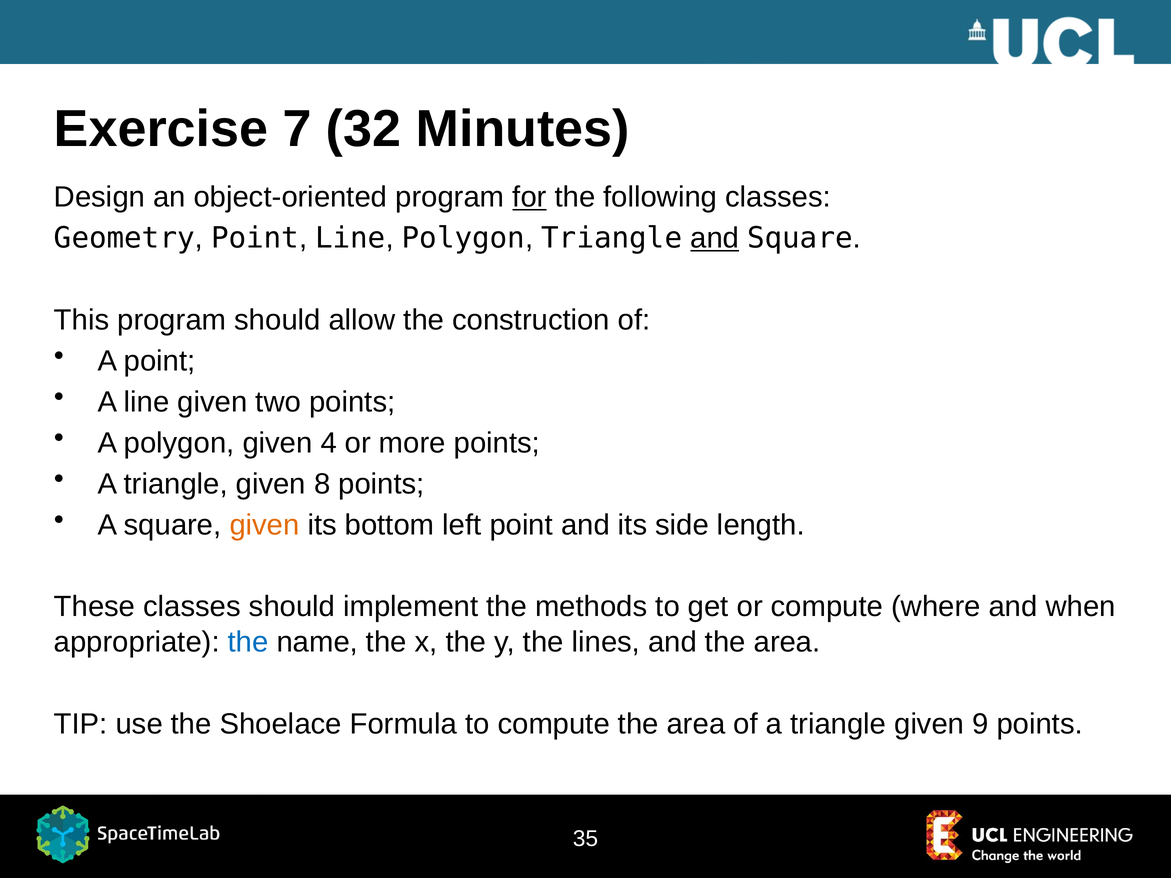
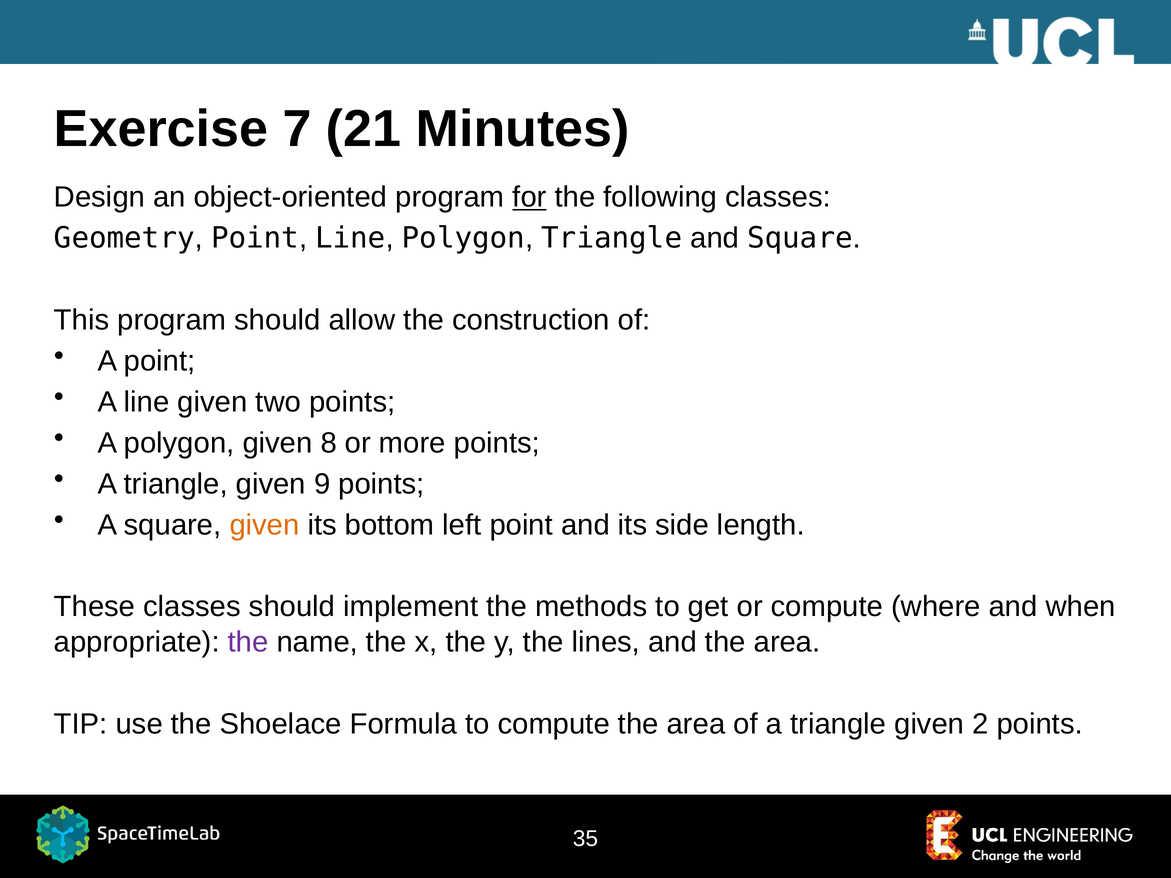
32: 32 -> 21
and at (715, 238) underline: present -> none
4: 4 -> 8
8: 8 -> 9
the at (248, 642) colour: blue -> purple
9: 9 -> 2
